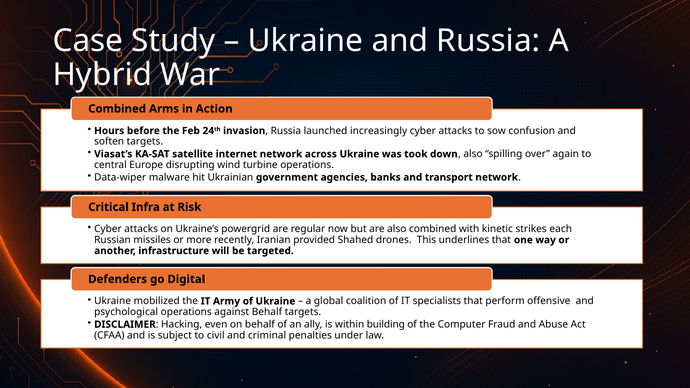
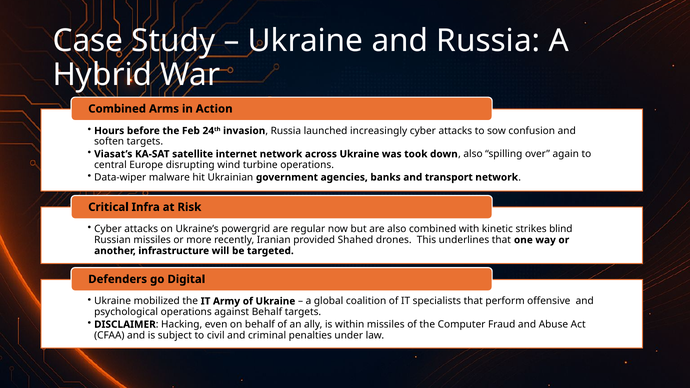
each: each -> blind
within building: building -> missiles
